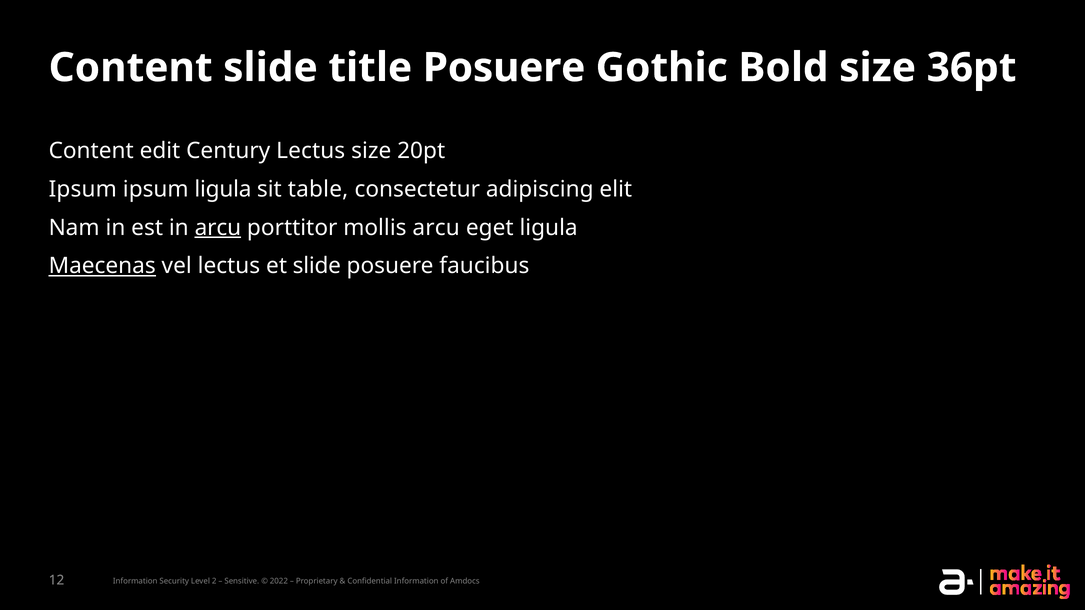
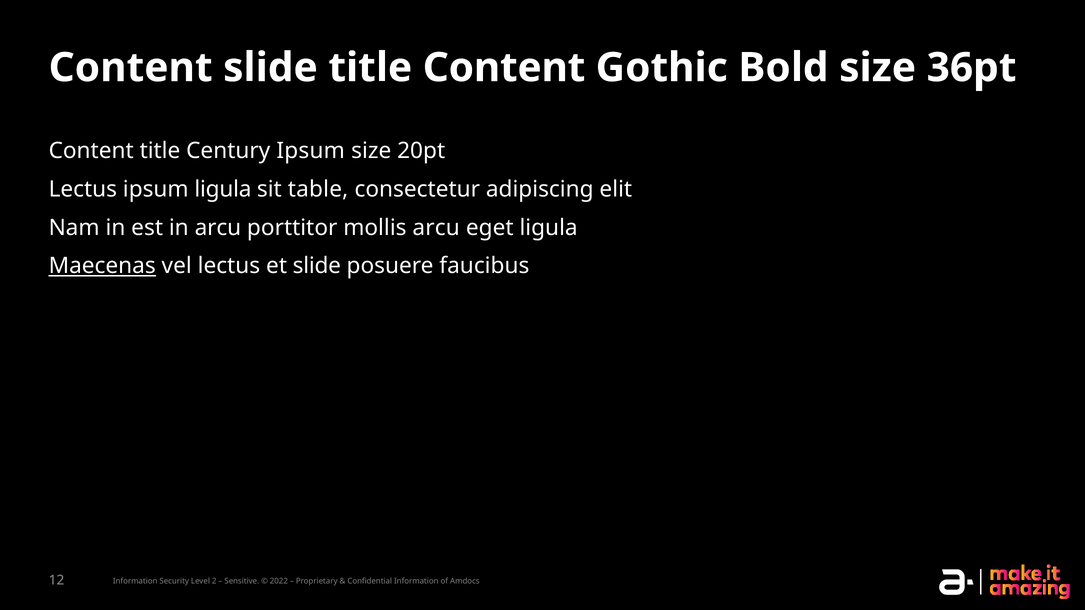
title Posuere: Posuere -> Content
Content edit: edit -> title
Century Lectus: Lectus -> Ipsum
Ipsum at (83, 189): Ipsum -> Lectus
arcu at (218, 228) underline: present -> none
